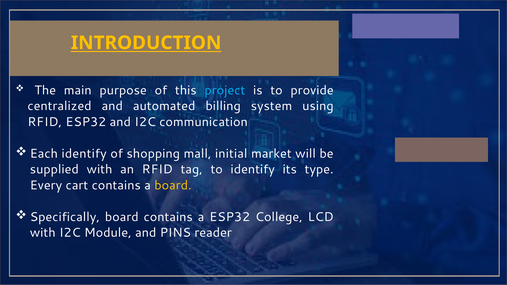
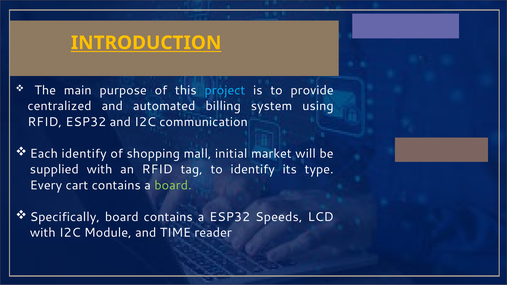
board at (173, 185) colour: yellow -> light green
College: College -> Speeds
PINS: PINS -> TIME
